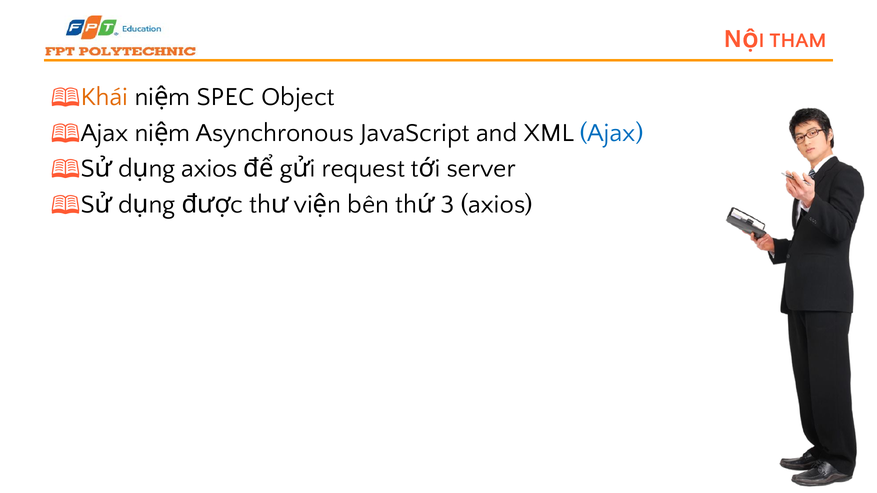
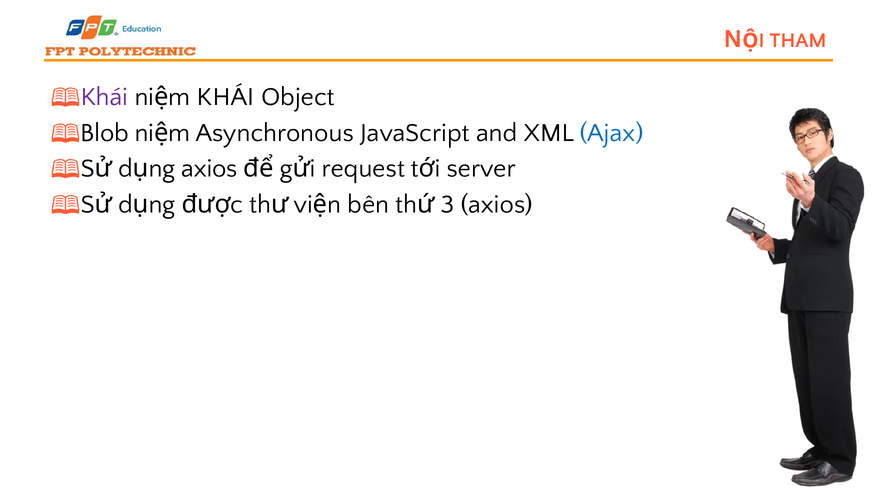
Khái at (104, 97) colour: orange -> purple
SPEC at (226, 97): SPEC -> KHÁI
Ajax at (104, 133): Ajax -> Blob
